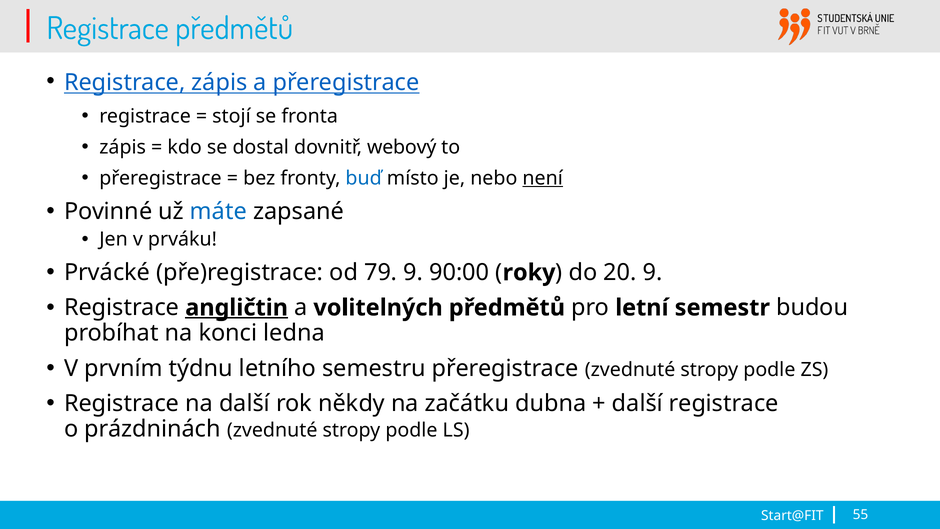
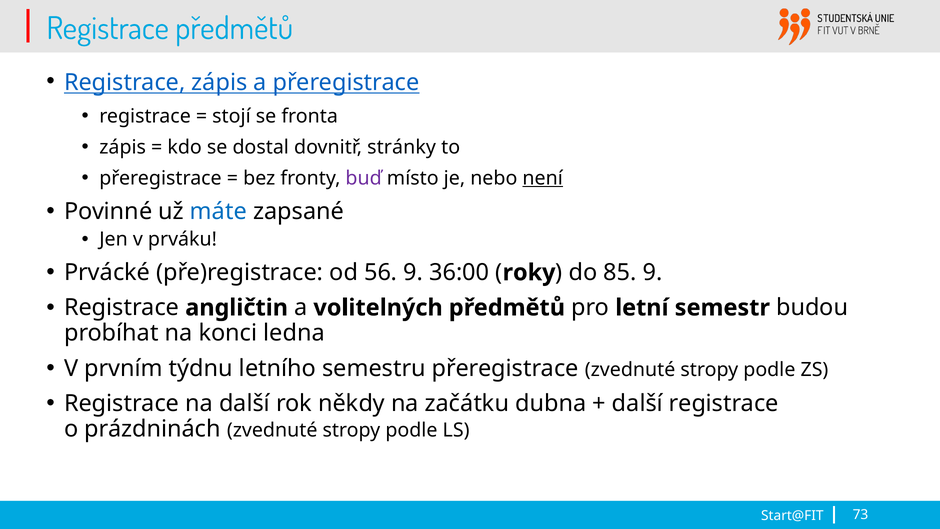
webový: webový -> stránky
buď colour: blue -> purple
79: 79 -> 56
90:00: 90:00 -> 36:00
20: 20 -> 85
angličtin underline: present -> none
55: 55 -> 73
